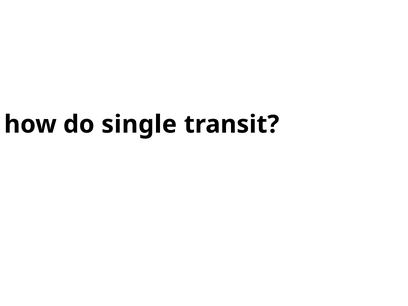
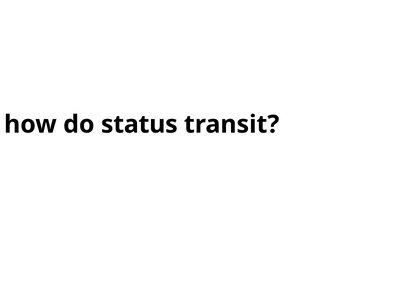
single: single -> status
